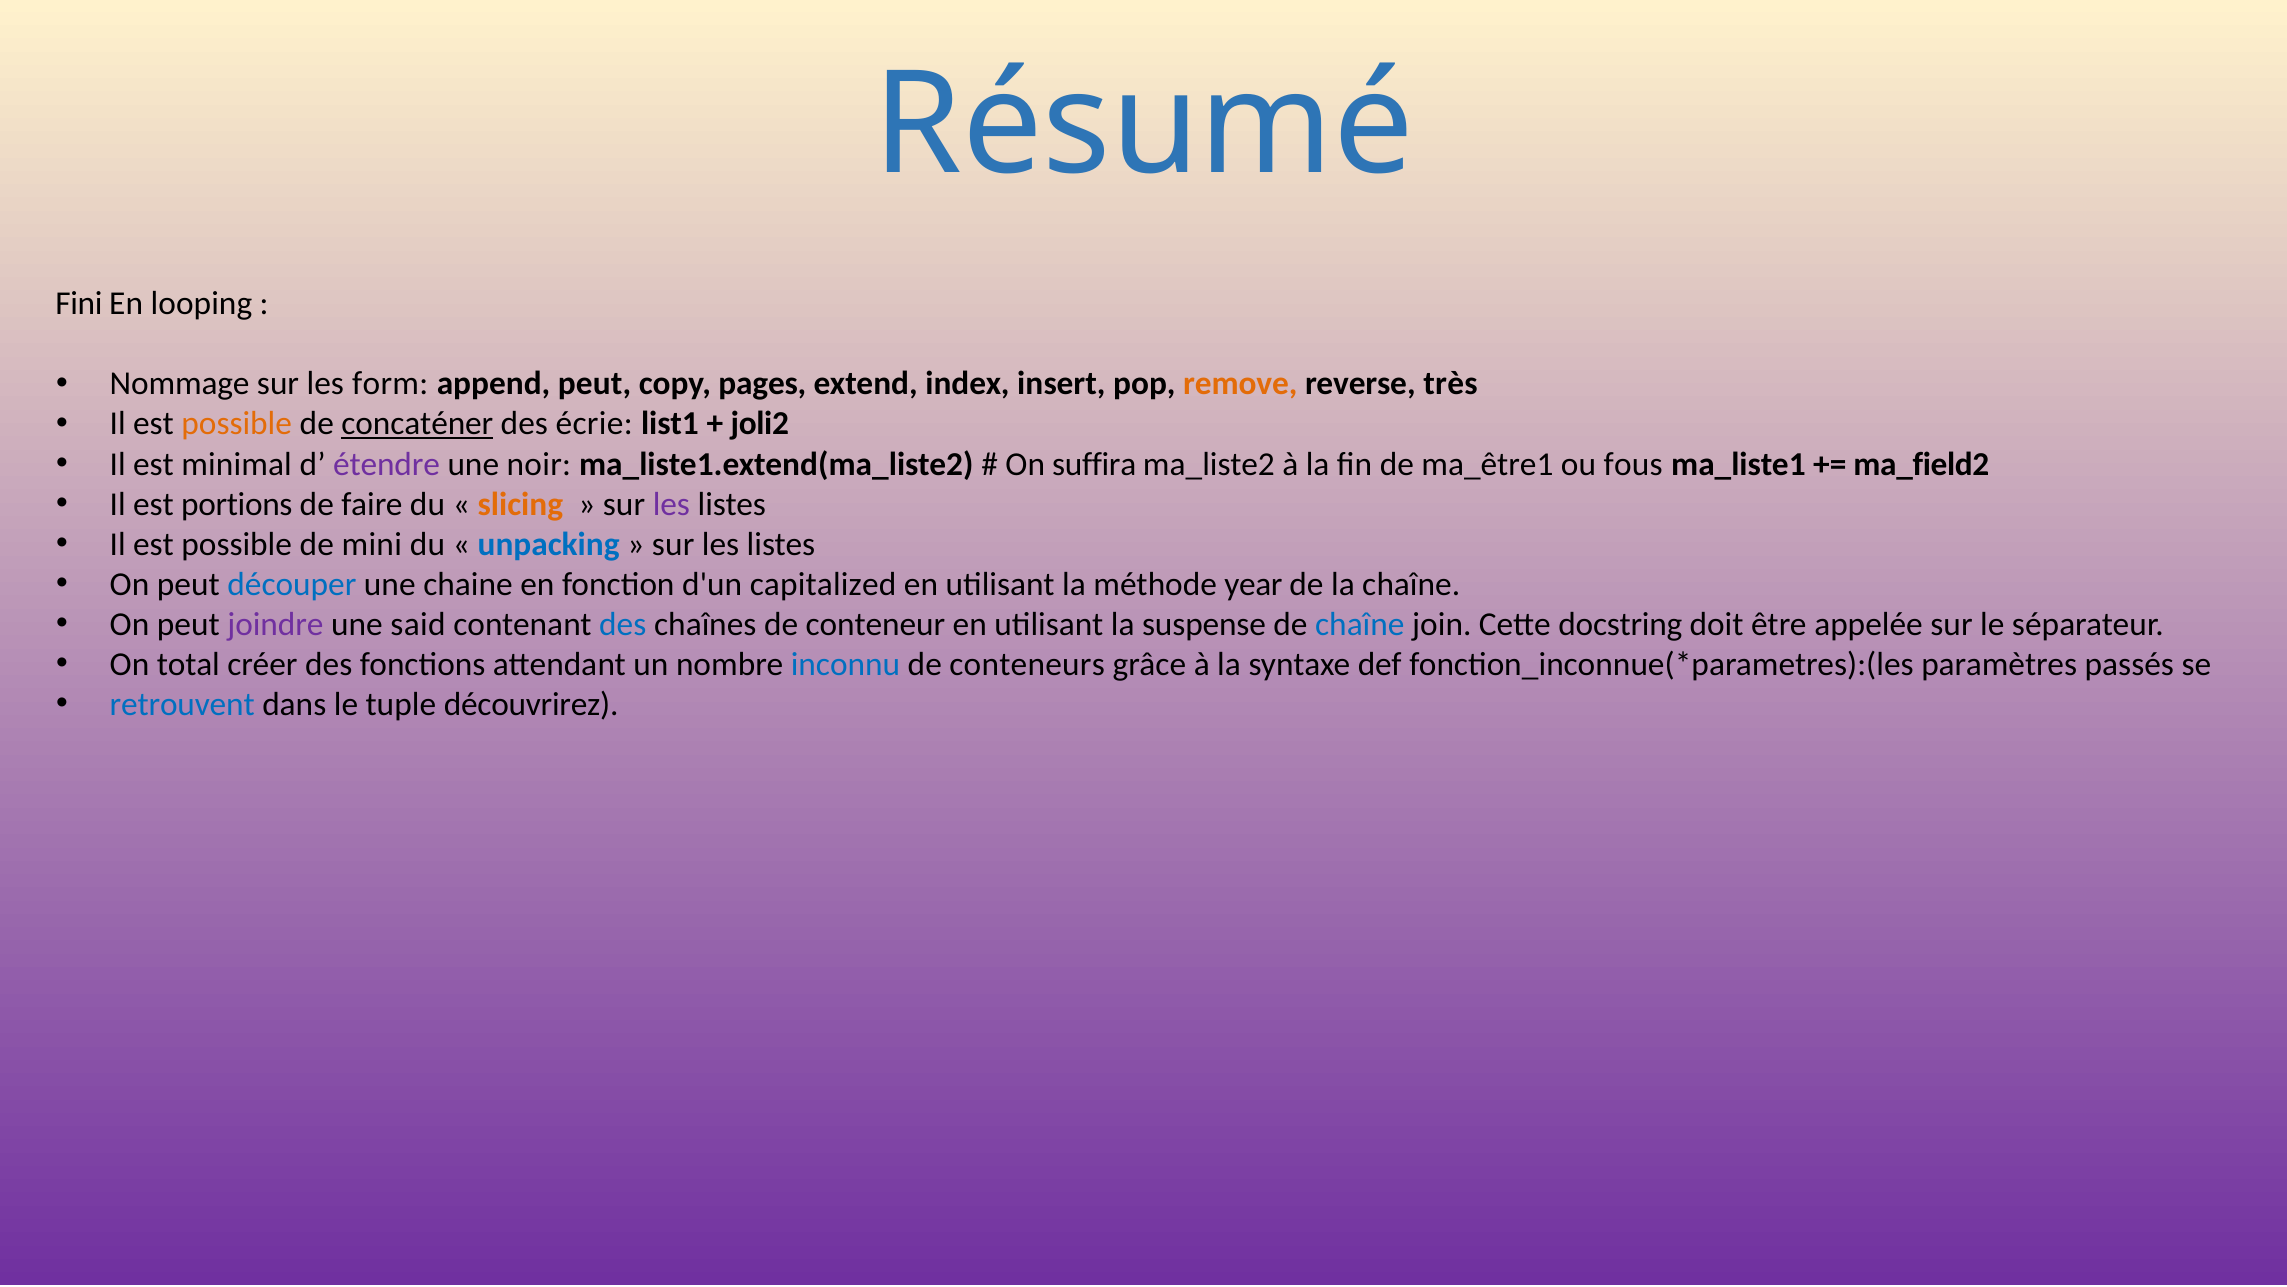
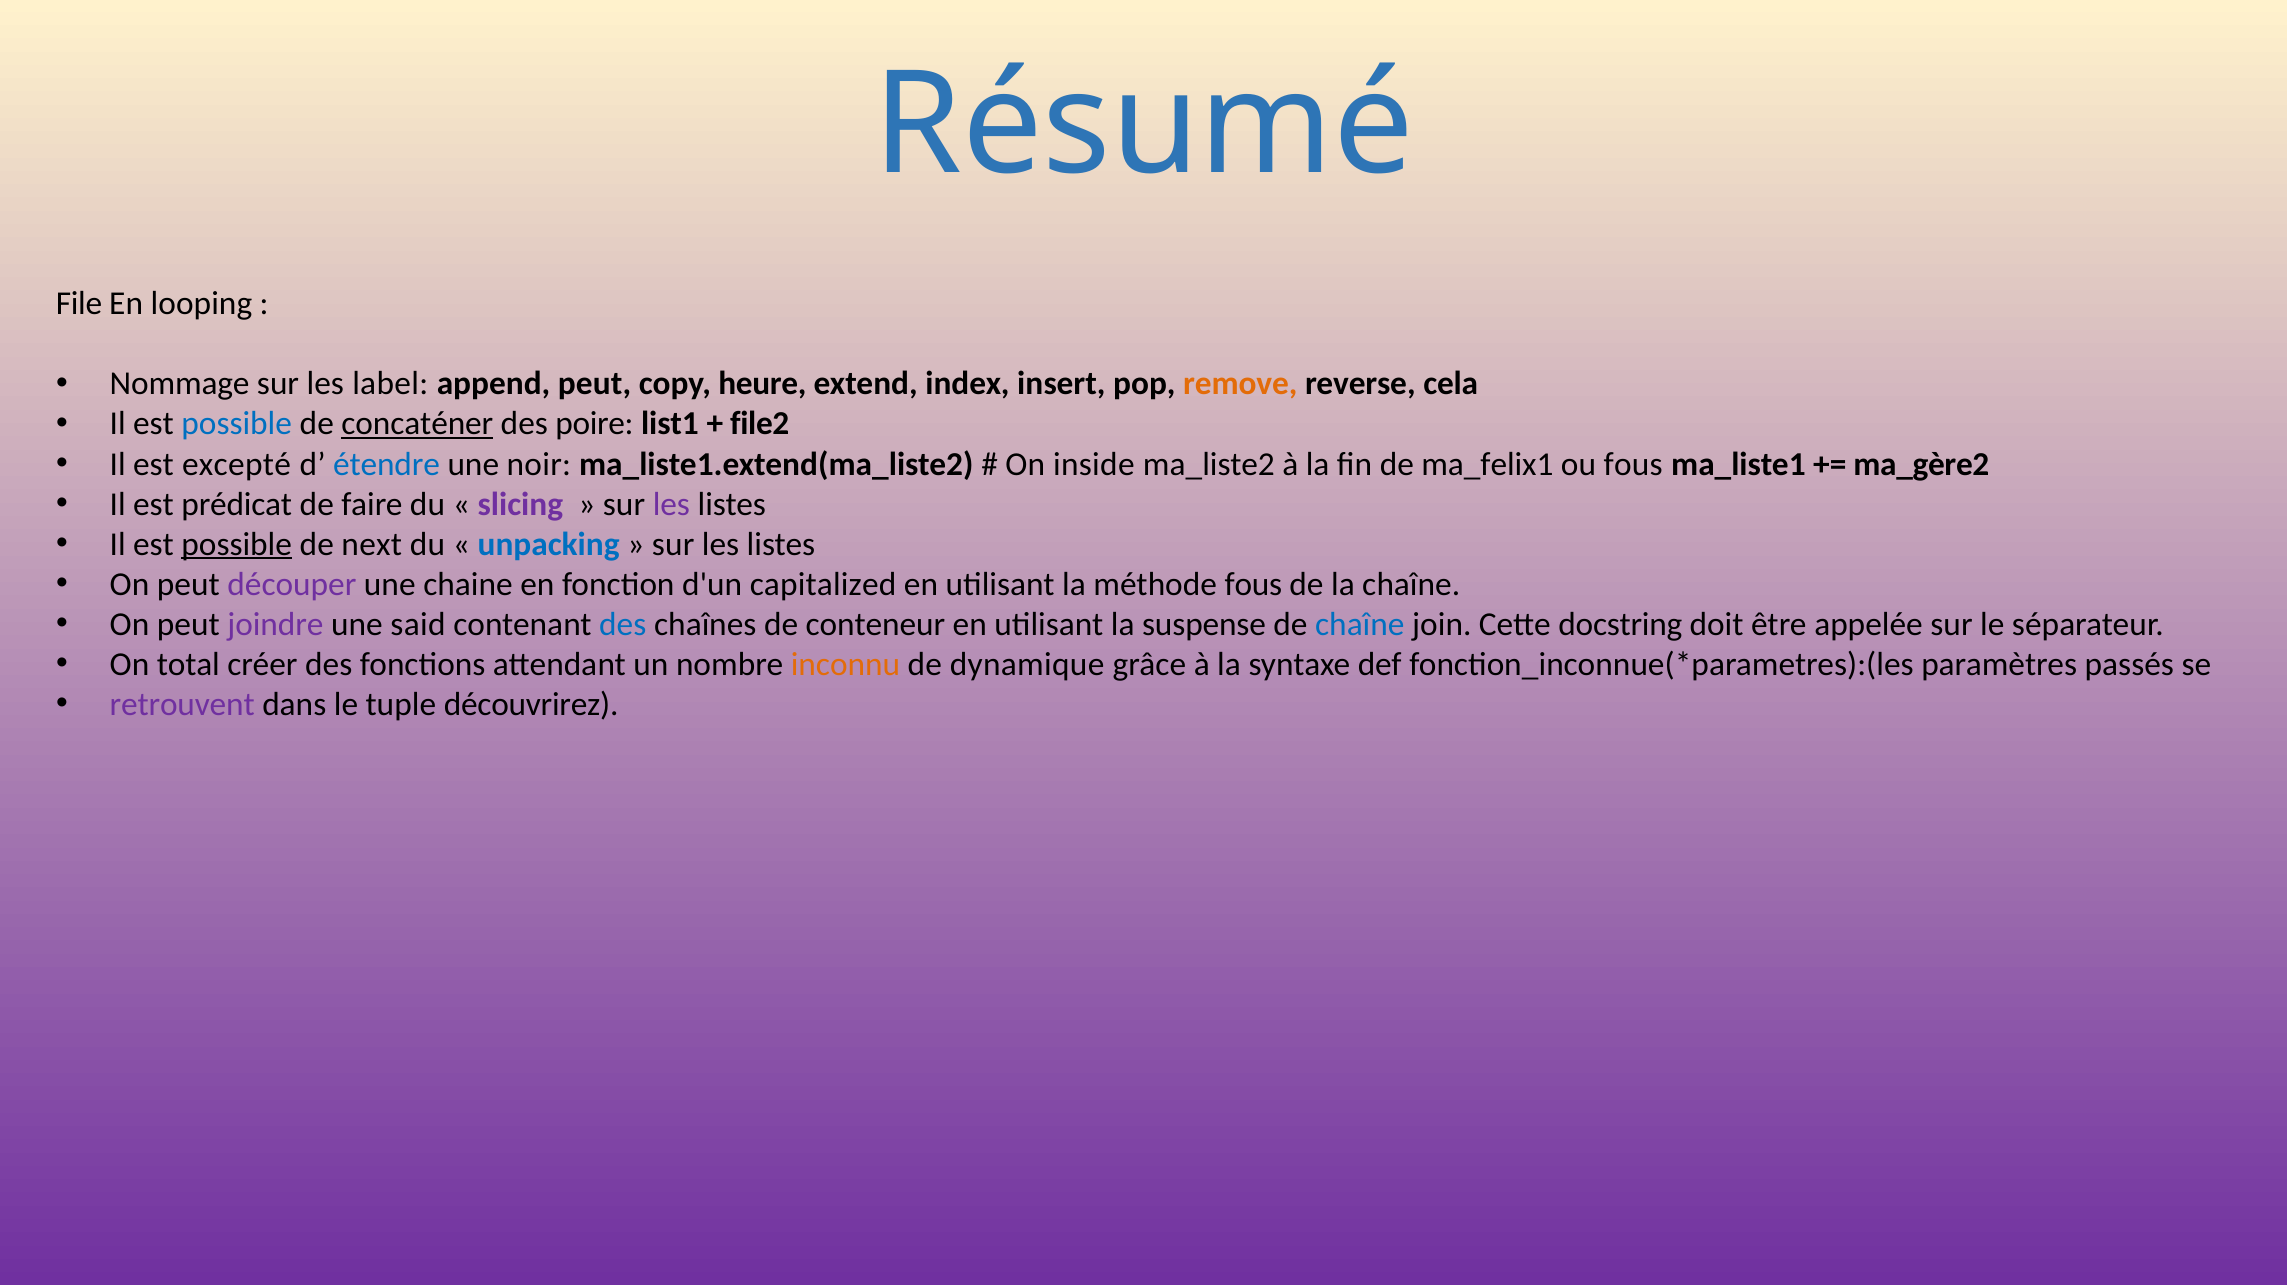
Fini: Fini -> File
form: form -> label
pages: pages -> heure
très: très -> cela
possible at (237, 424) colour: orange -> blue
écrie: écrie -> poire
joli2: joli2 -> file2
minimal: minimal -> excepté
étendre colour: purple -> blue
suffira: suffira -> inside
ma_être1: ma_être1 -> ma_felix1
ma_field2: ma_field2 -> ma_gère2
portions: portions -> prédicat
slicing colour: orange -> purple
possible at (237, 544) underline: none -> present
mini: mini -> next
découper colour: blue -> purple
méthode year: year -> fous
inconnu colour: blue -> orange
conteneurs: conteneurs -> dynamique
retrouvent colour: blue -> purple
